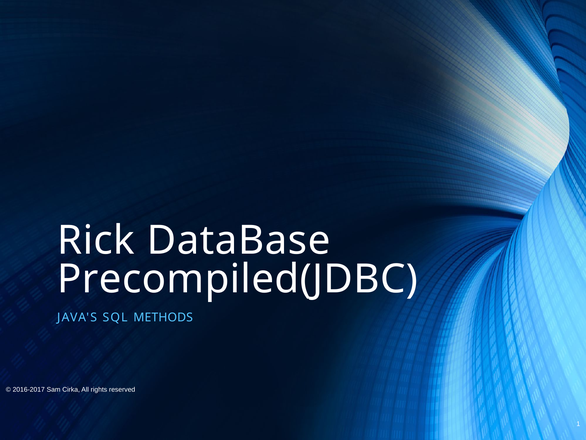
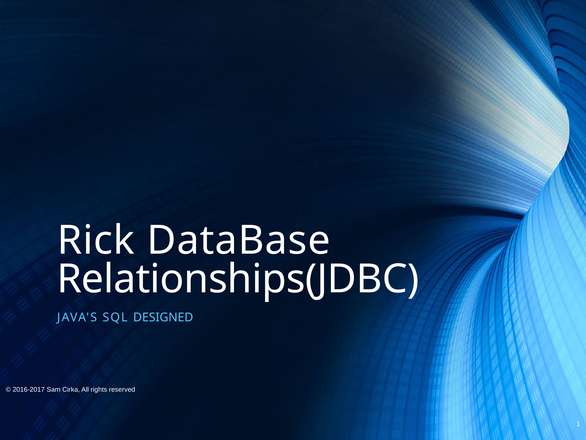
Precompiled(JDBC: Precompiled(JDBC -> Relationships(JDBC
METHODS: METHODS -> DESIGNED
